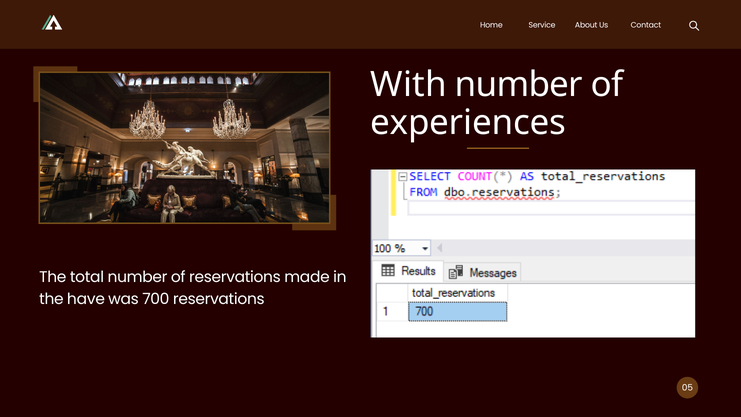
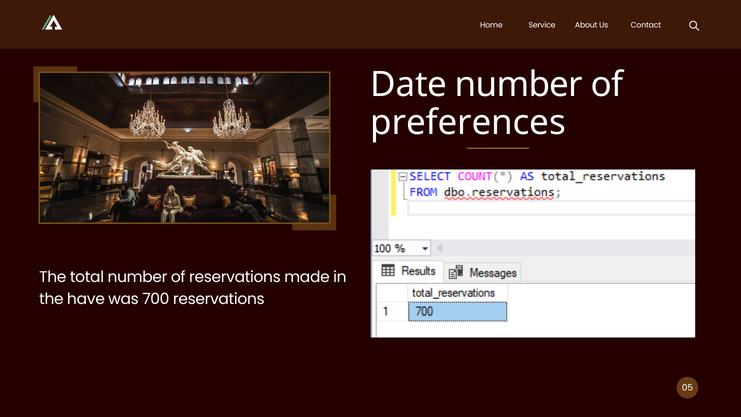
With: With -> Date
experiences: experiences -> preferences
